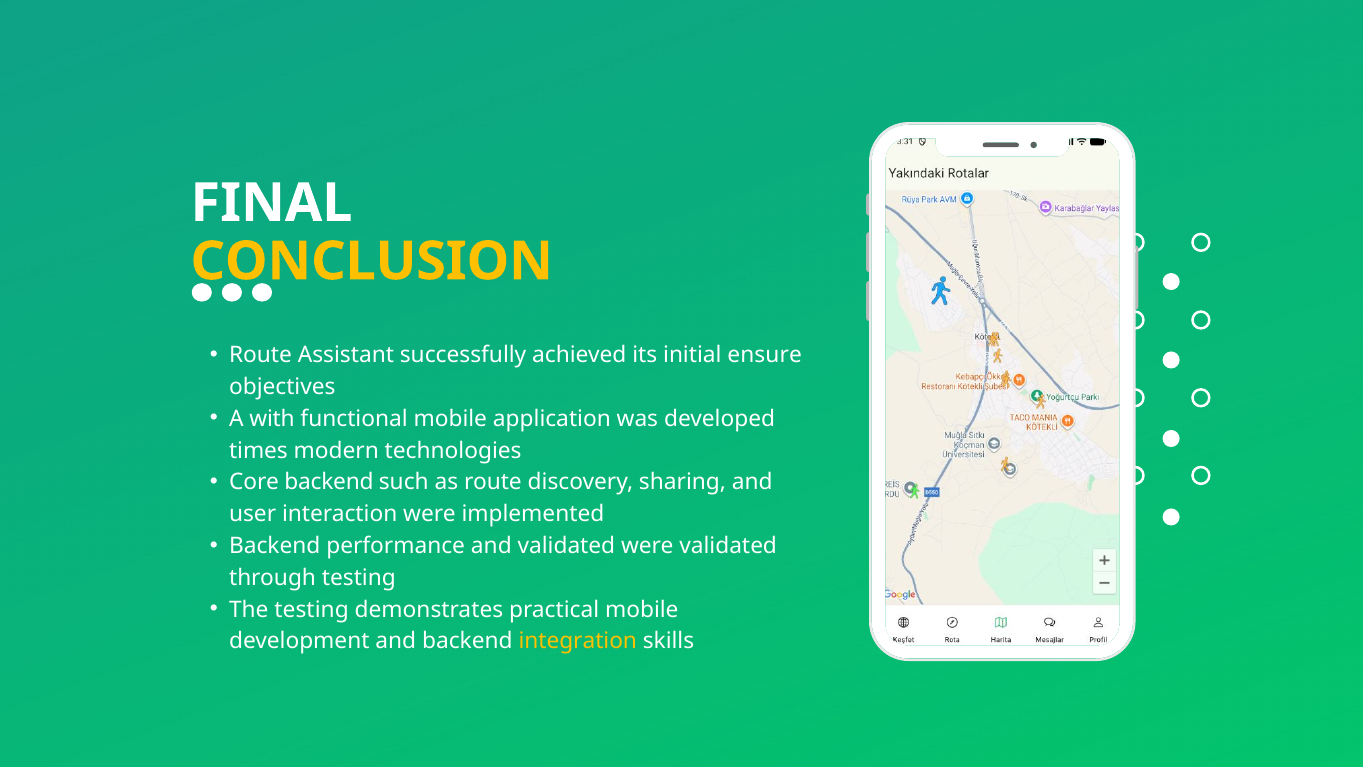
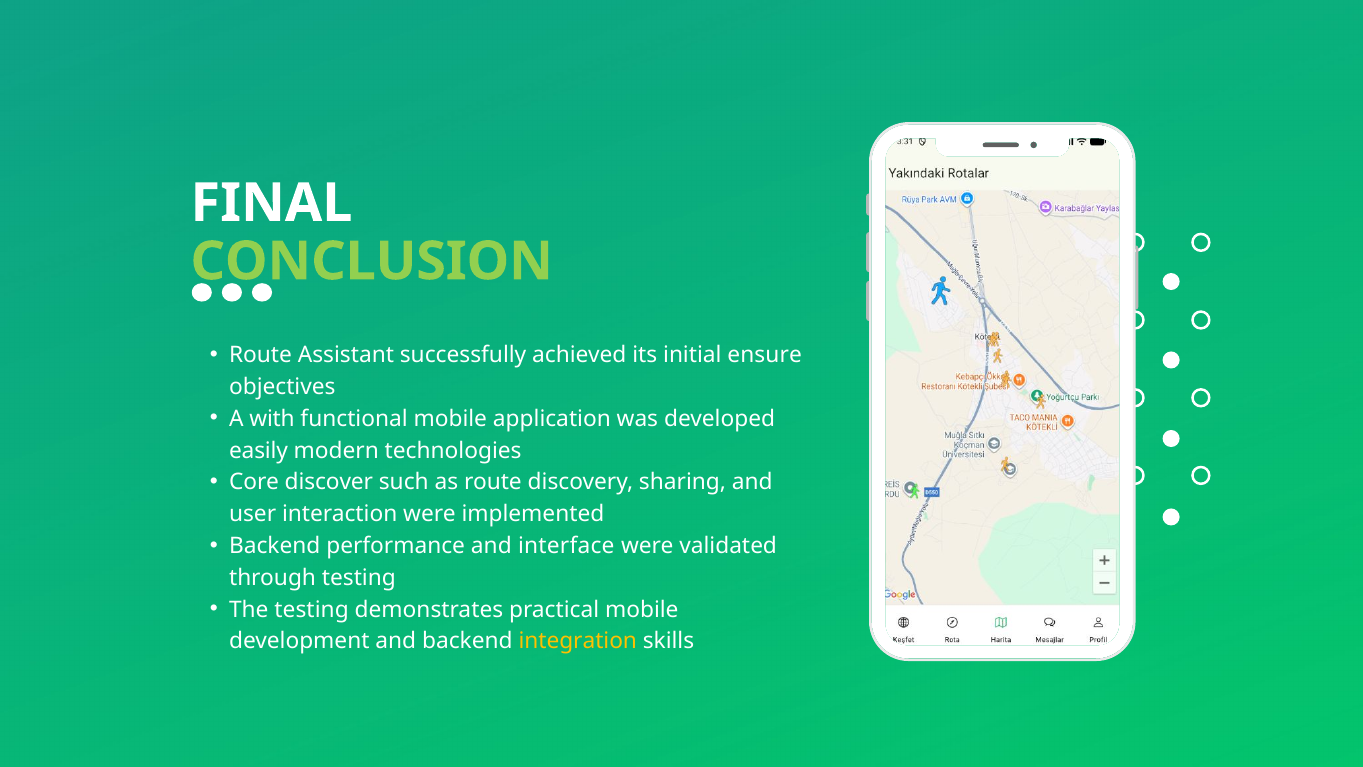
CONCLUSION colour: yellow -> light green
times: times -> easily
Core backend: backend -> discover
and validated: validated -> interface
